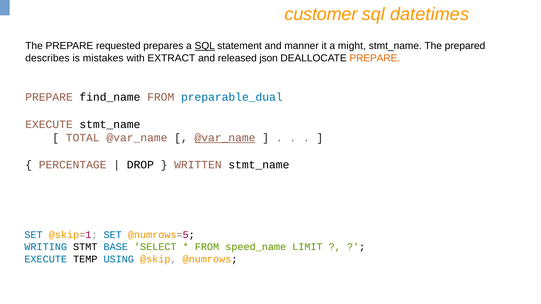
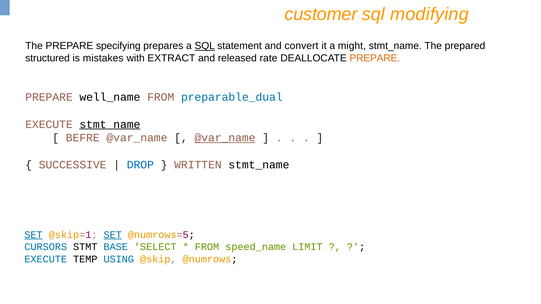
datetimes: datetimes -> modifying
requested: requested -> specifying
manner: manner -> convert
describes: describes -> structured
json: json -> rate
find_name: find_name -> well_name
stmt_name at (110, 124) underline: none -> present
TOTAL: TOTAL -> BEFRE
PERCENTAGE: PERCENTAGE -> SUCCESSIVE
DROP colour: black -> blue
SET at (34, 235) underline: none -> present
SET at (113, 235) underline: none -> present
WRITING: WRITING -> CURSORS
